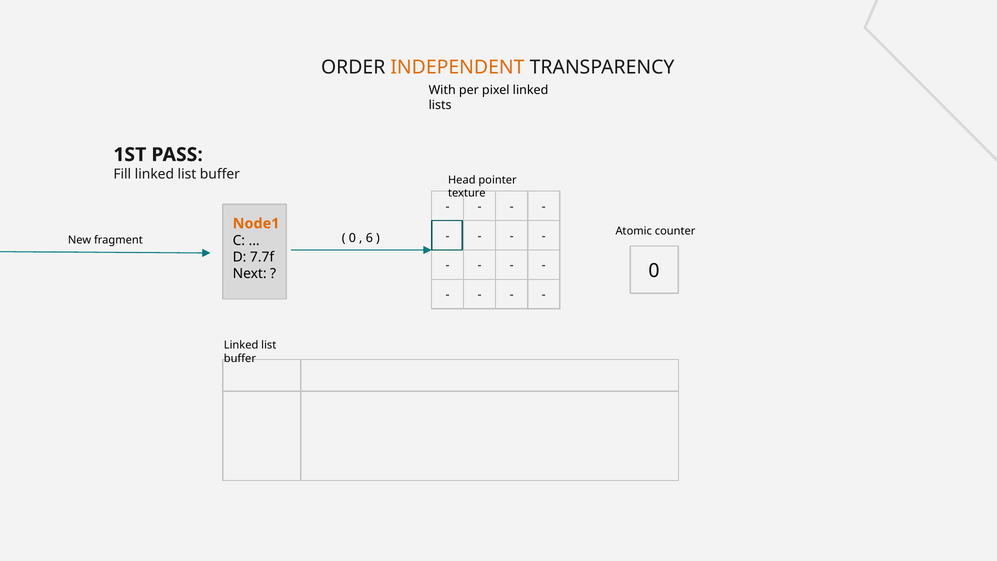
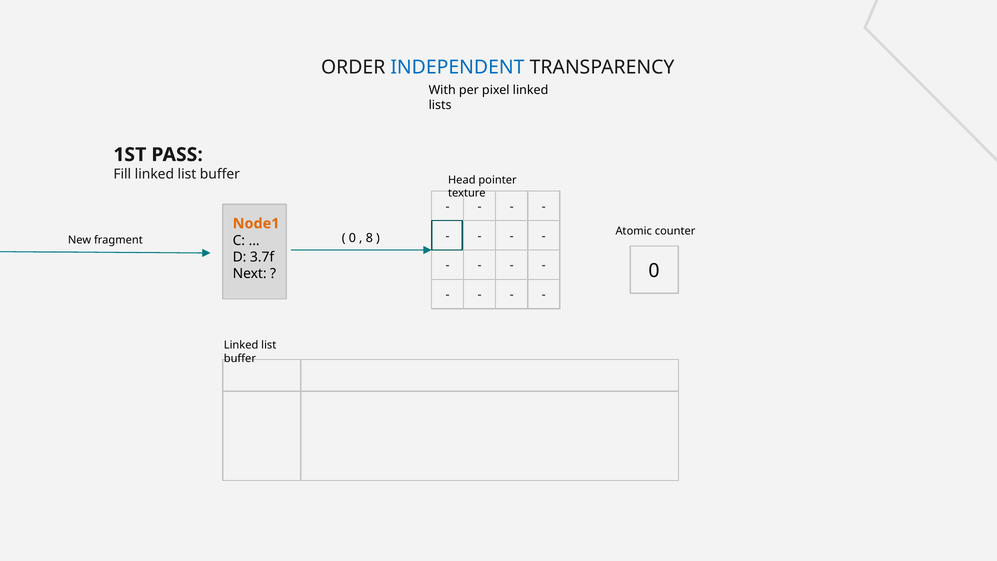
INDEPENDENT colour: orange -> blue
6: 6 -> 8
7.7f: 7.7f -> 3.7f
